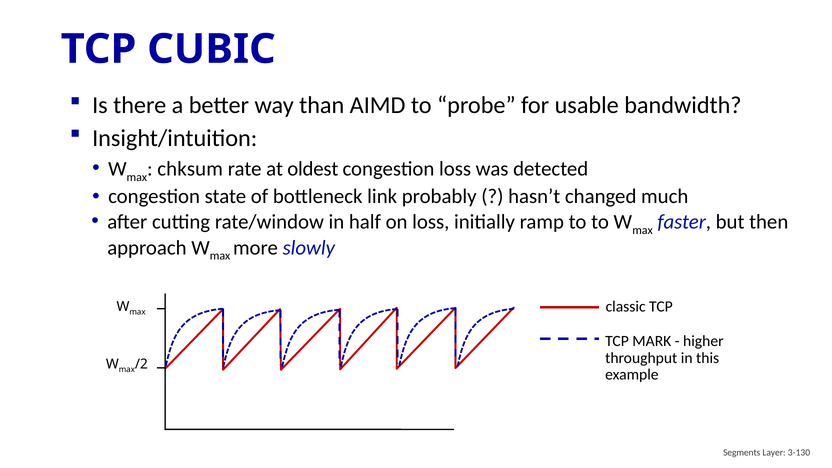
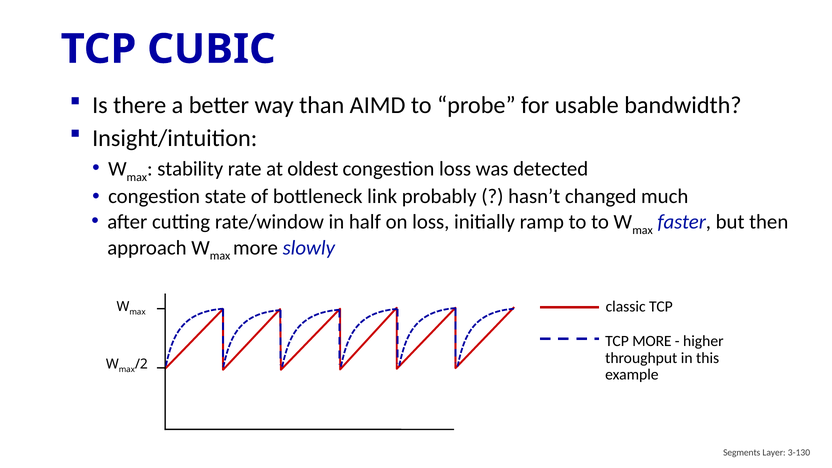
chksum: chksum -> stability
TCP MARK: MARK -> MORE
